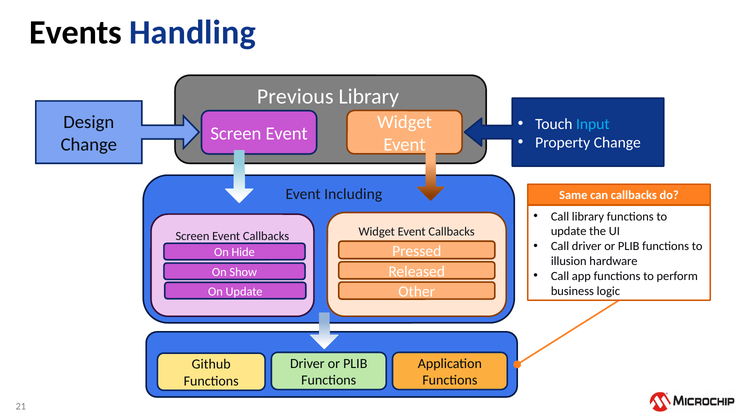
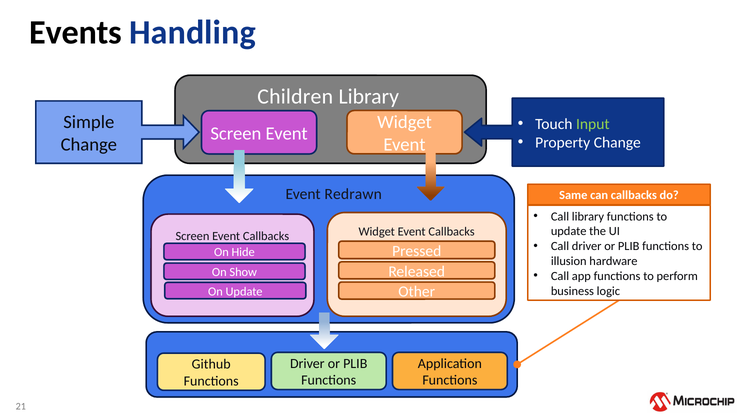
Previous: Previous -> Children
Design: Design -> Simple
Input colour: light blue -> light green
Including: Including -> Redrawn
